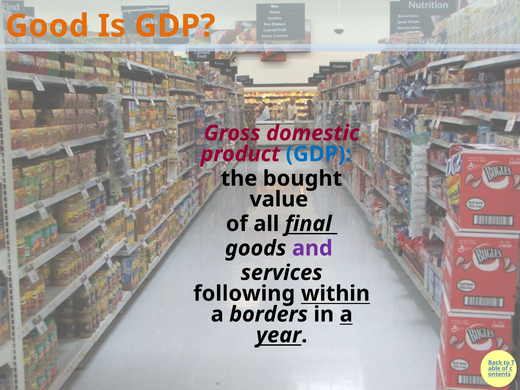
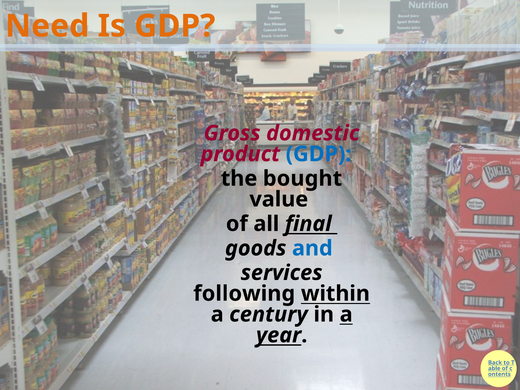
Good: Good -> Need
and colour: purple -> blue
borders: borders -> century
